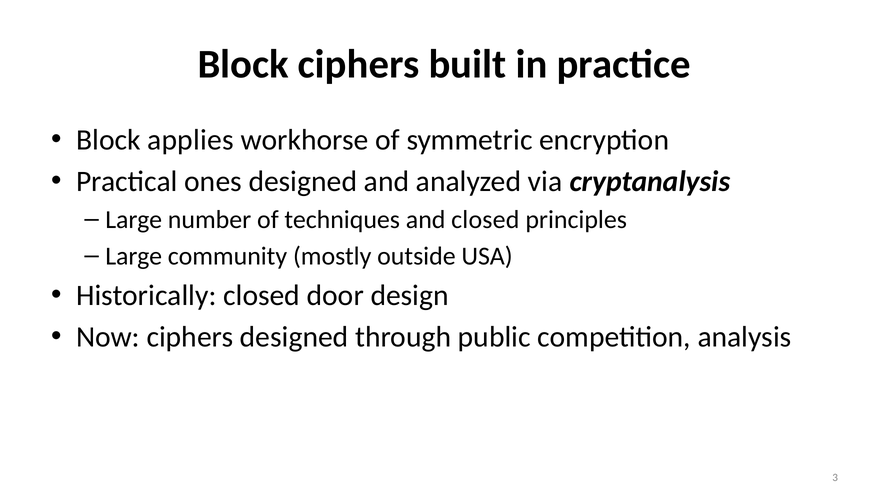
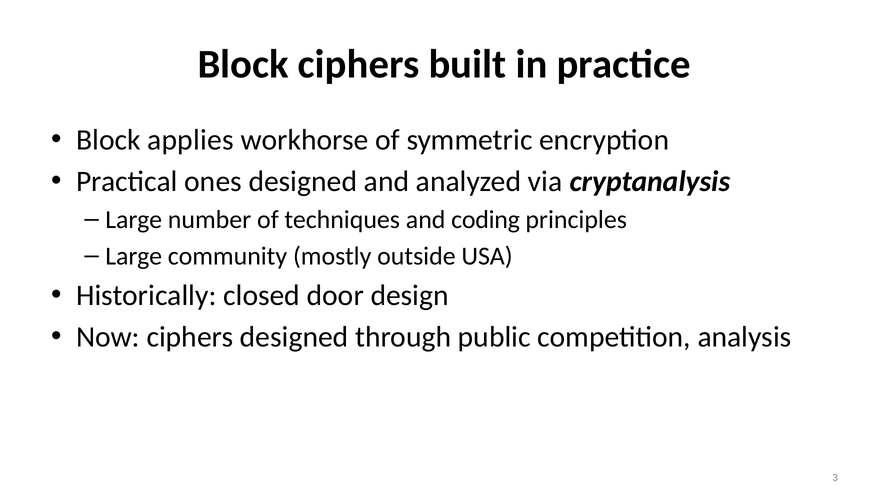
and closed: closed -> coding
